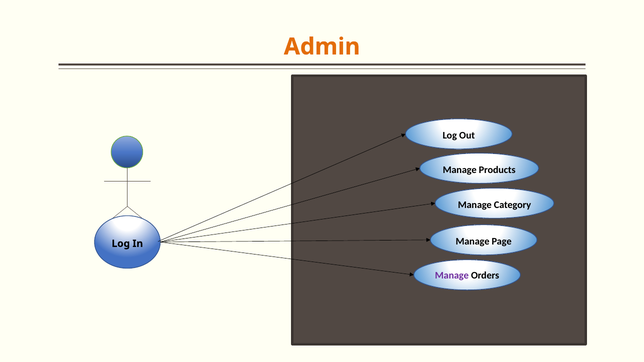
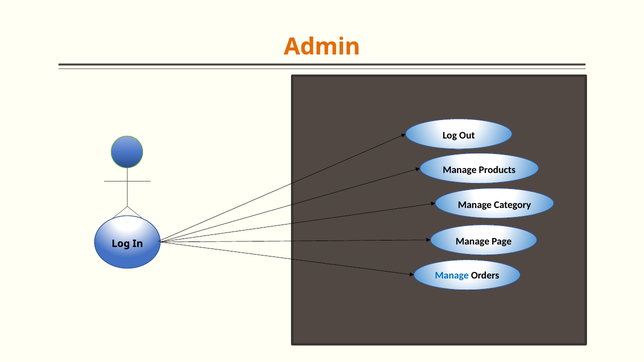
Manage at (452, 276) colour: purple -> blue
